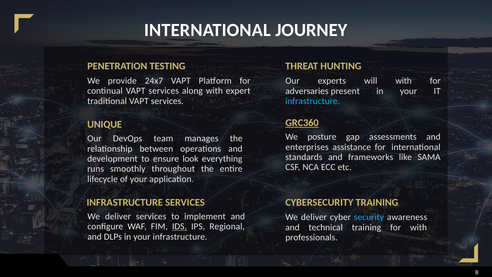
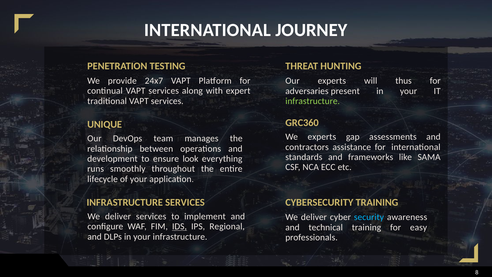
will with: with -> thus
infrastructure at (313, 101) colour: light blue -> light green
GRC360 underline: present -> none
We posture: posture -> experts
enterprises: enterprises -> contractors
for with: with -> easy
